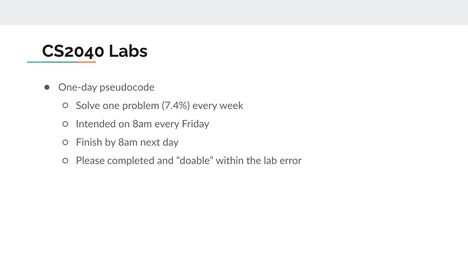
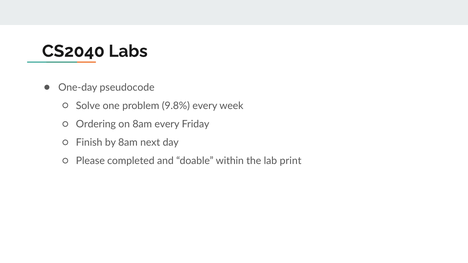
7.4%: 7.4% -> 9.8%
Intended: Intended -> Ordering
error: error -> print
